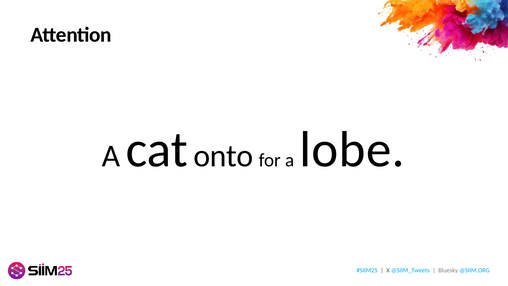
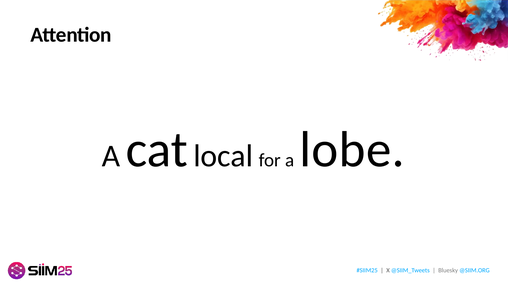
onto: onto -> local
